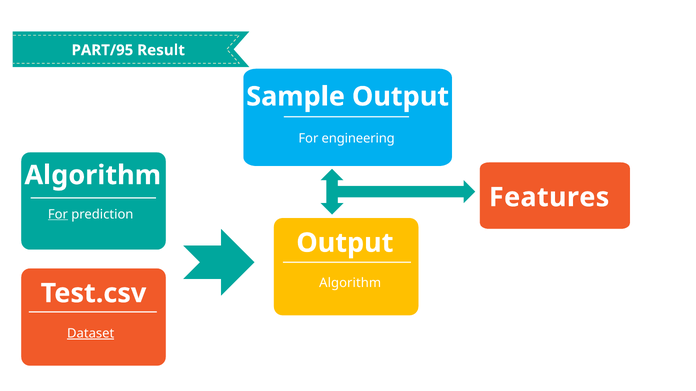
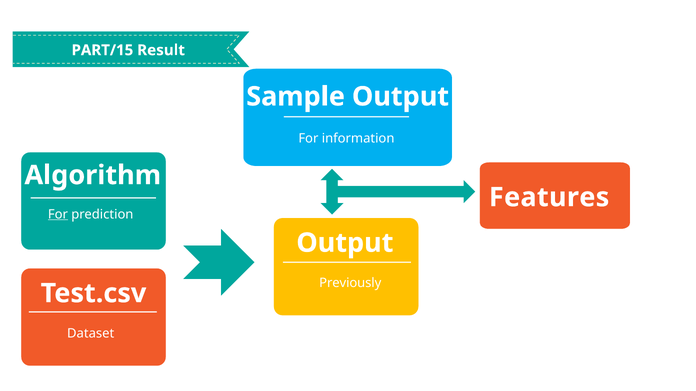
PART/95: PART/95 -> PART/15
engineering: engineering -> information
Algorithm at (350, 283): Algorithm -> Previously
Dataset underline: present -> none
